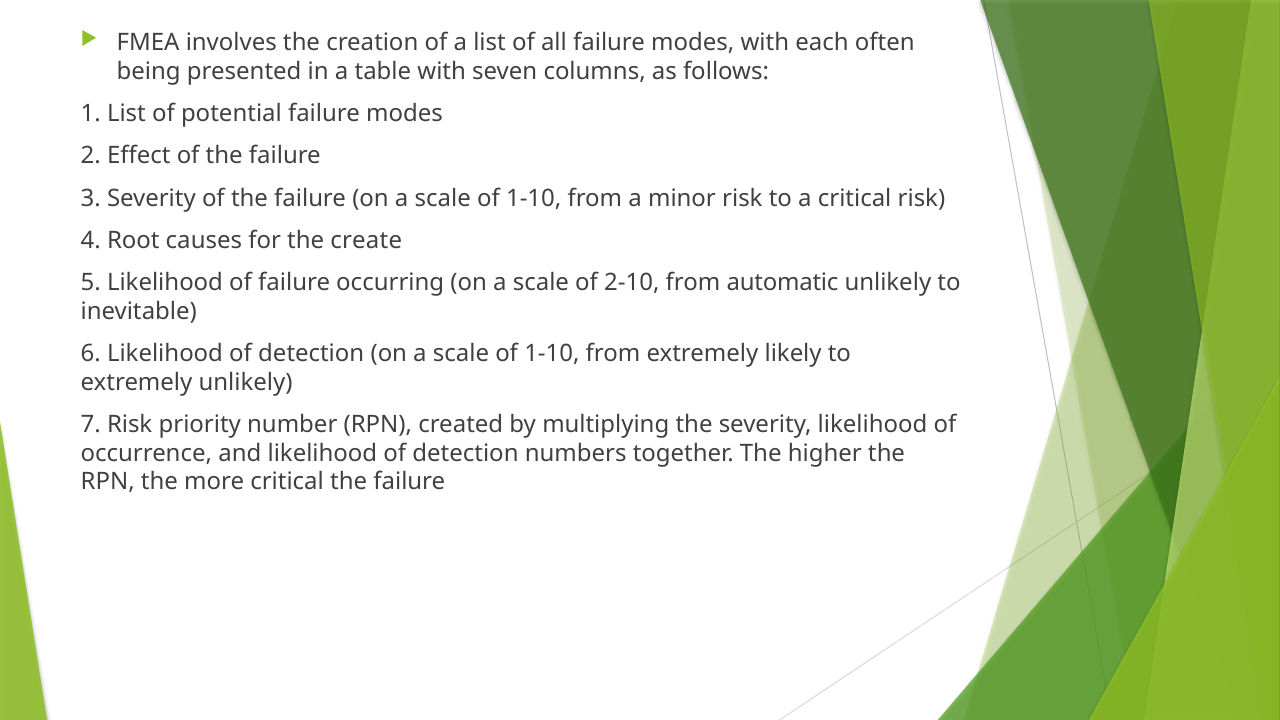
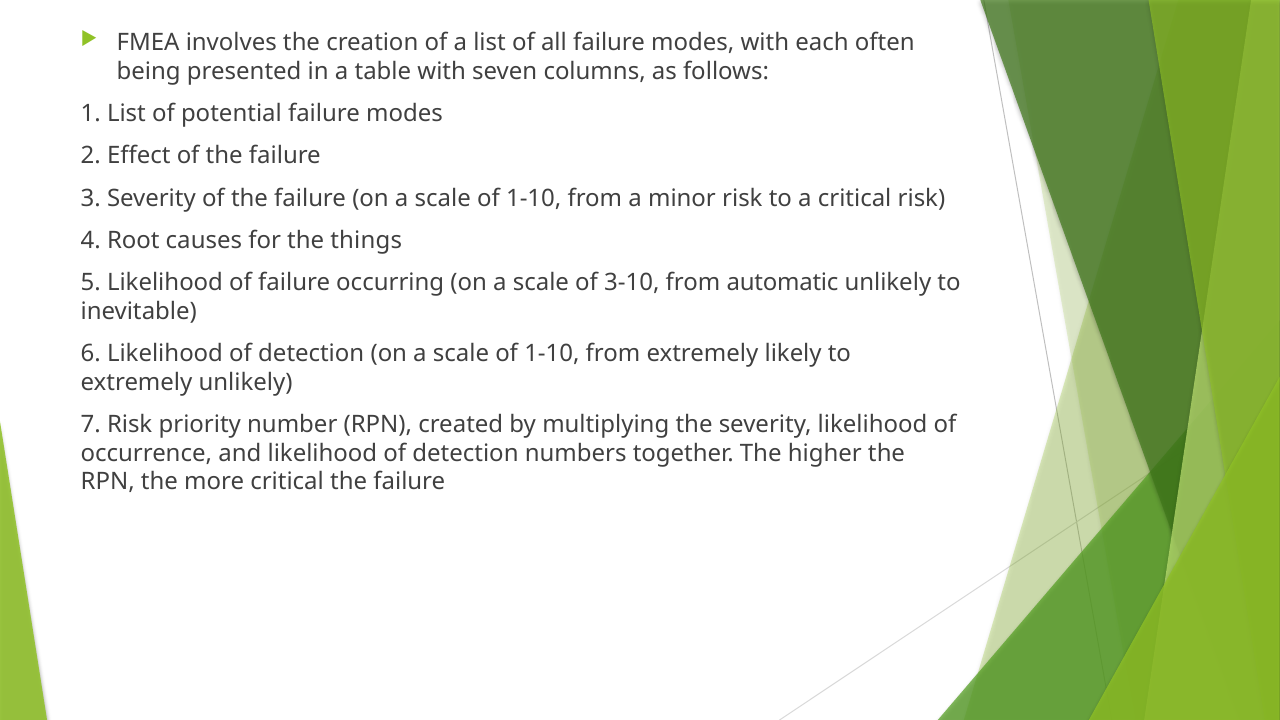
create: create -> things
2-10: 2-10 -> 3-10
